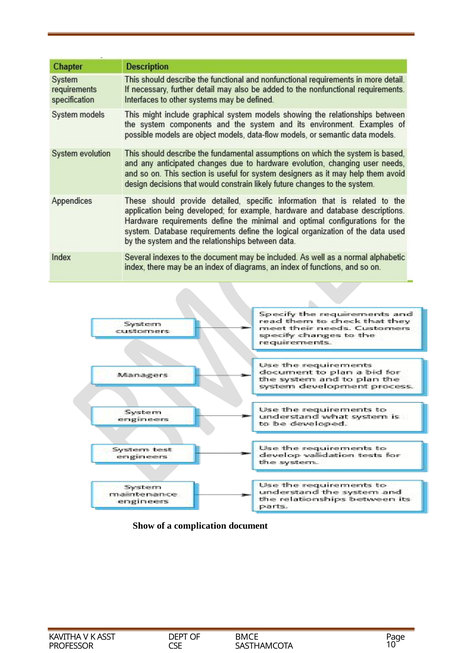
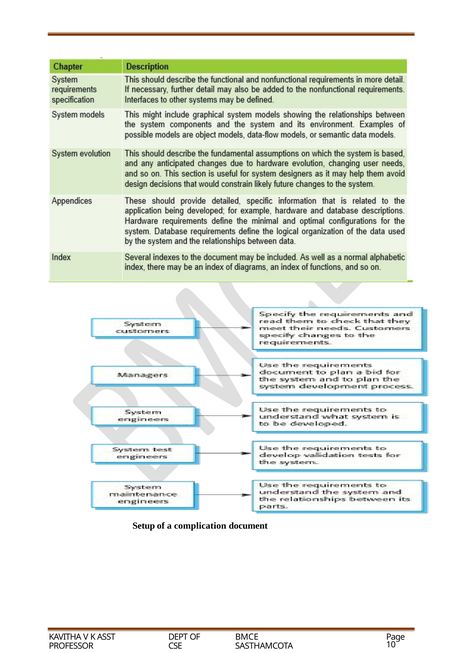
Show: Show -> Setup
